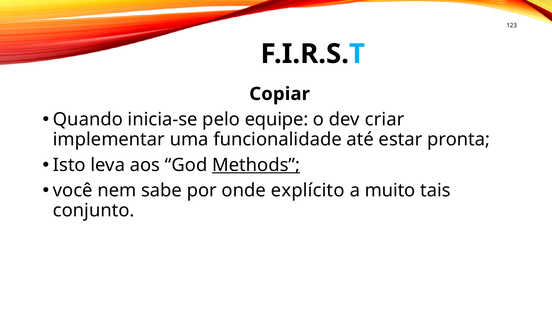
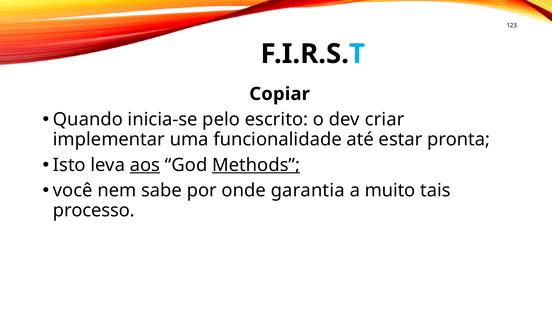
equipe: equipe -> escrito
aos underline: none -> present
explícito: explícito -> garantia
conjunto: conjunto -> processo
